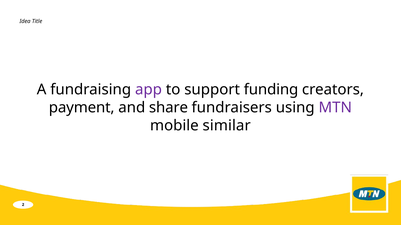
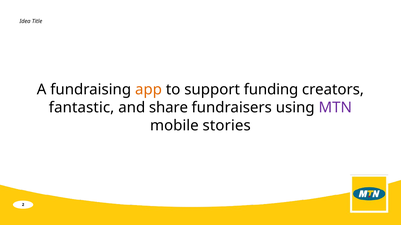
app colour: purple -> orange
payment: payment -> fantastic
similar: similar -> stories
